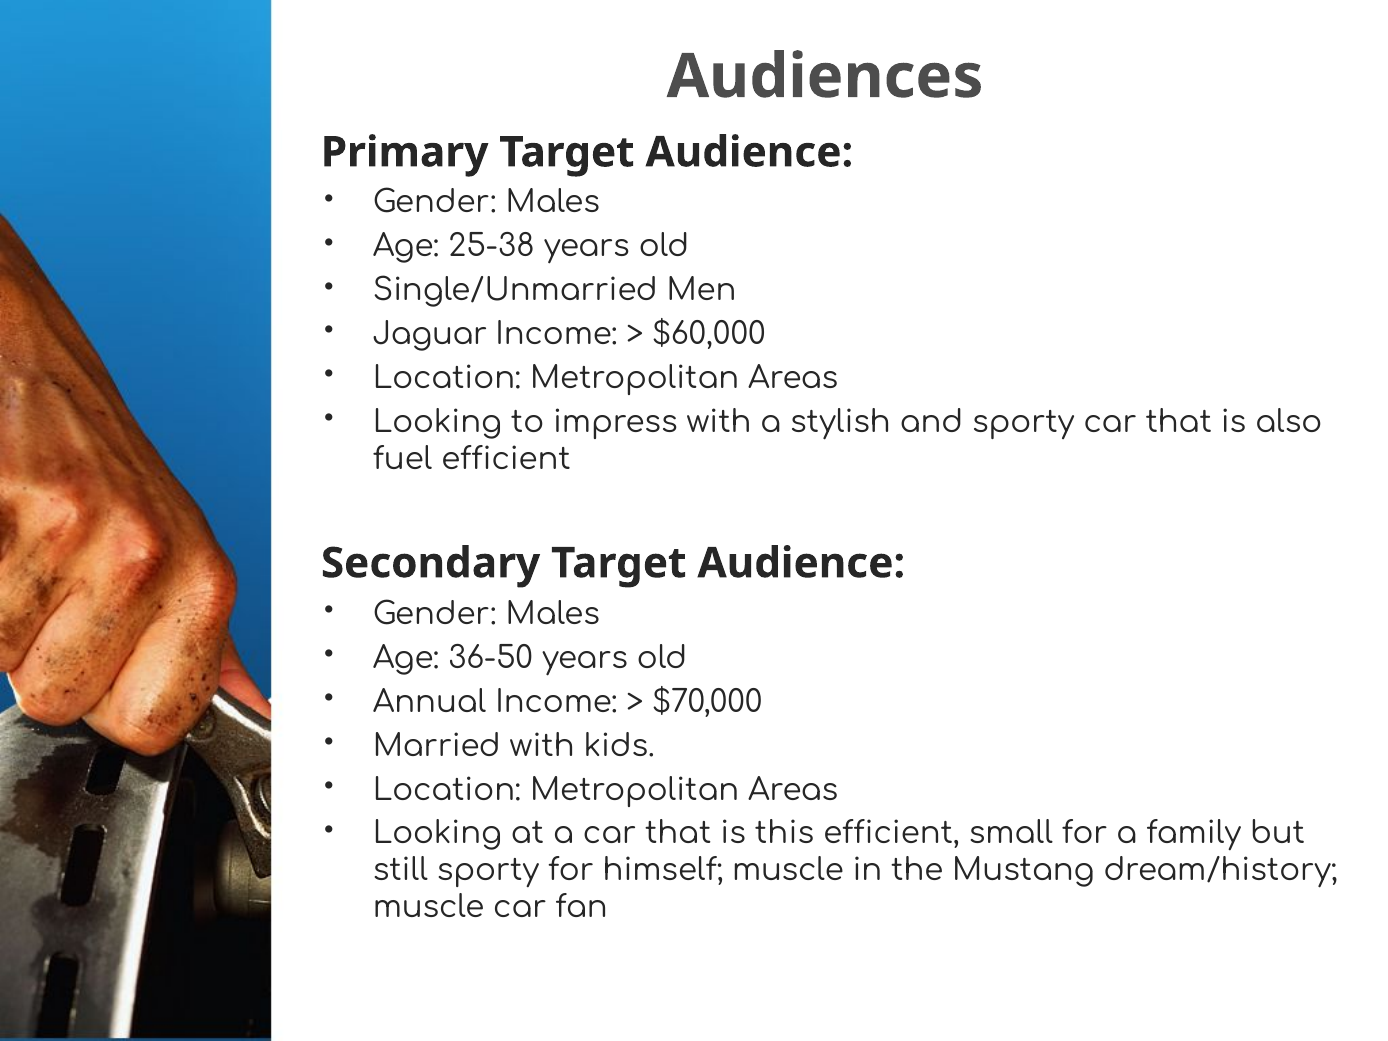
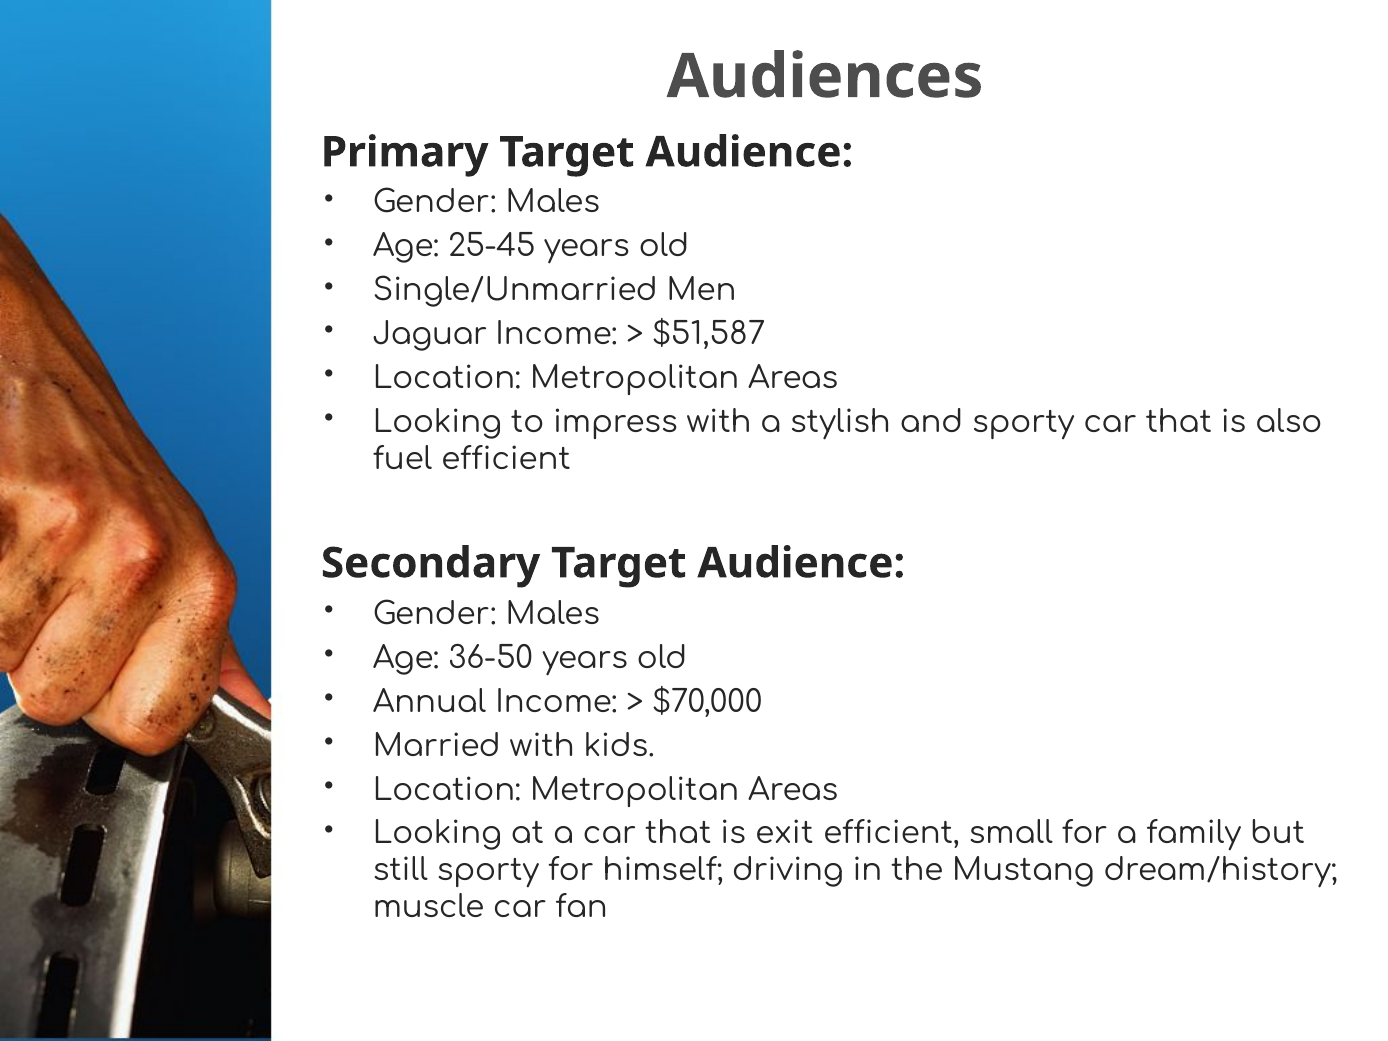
25-38: 25-38 -> 25-45
$60,000: $60,000 -> $51,587
this: this -> exit
himself muscle: muscle -> driving
